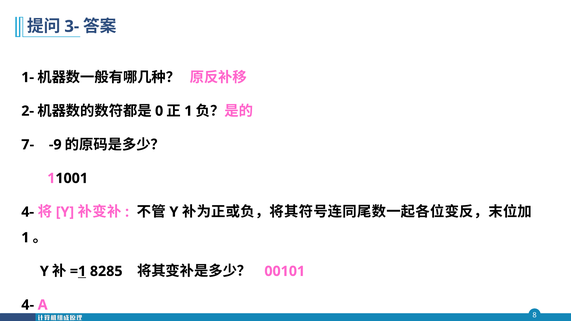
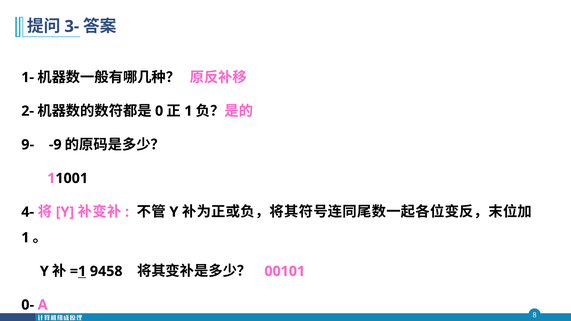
7-: 7- -> 9-
8285: 8285 -> 9458
4- at (28, 305): 4- -> 0-
